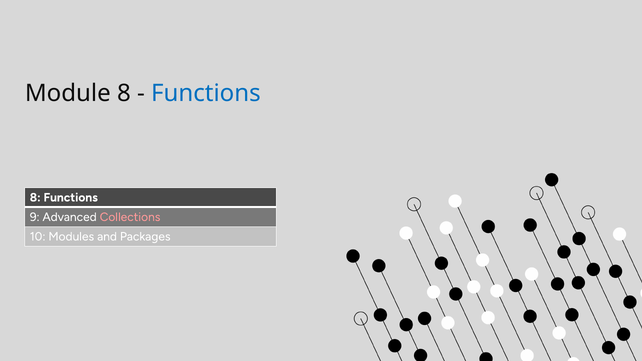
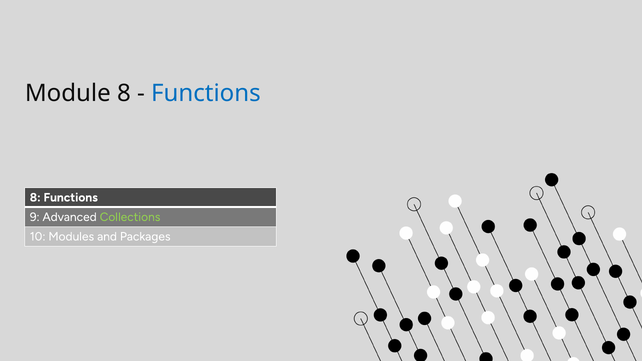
Collections colour: pink -> light green
